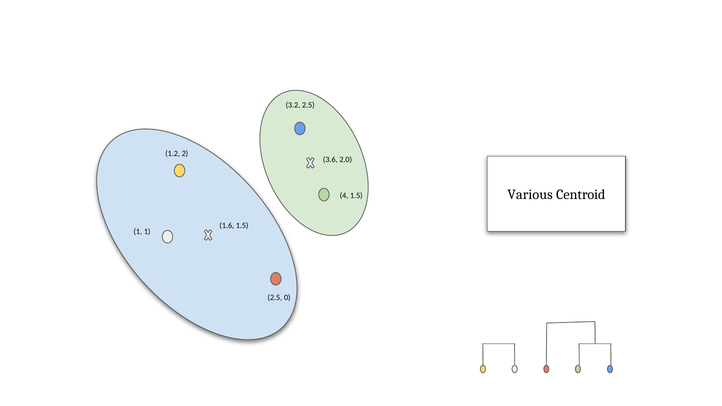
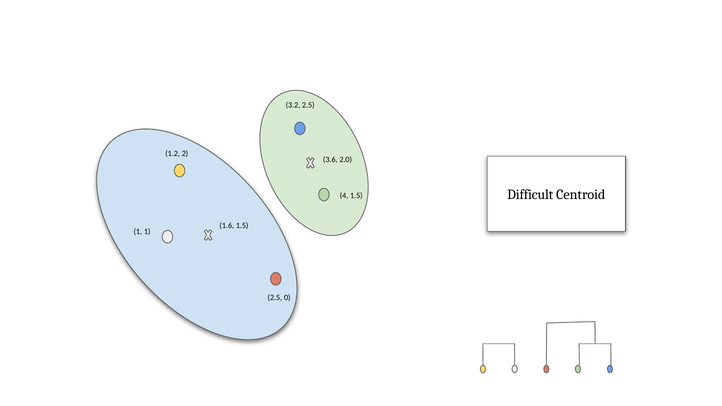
Various: Various -> Difficult
